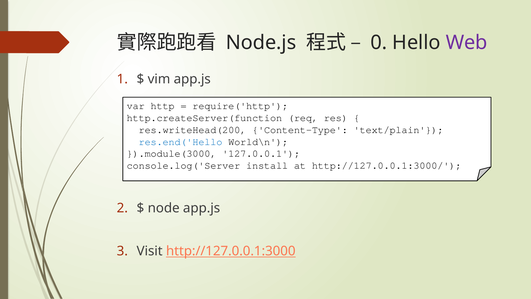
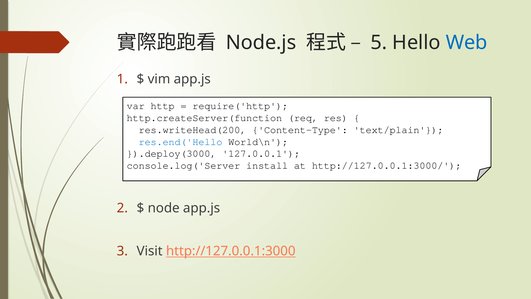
0: 0 -> 5
Web colour: purple -> blue
}).module(3000: }).module(3000 -> }).deploy(3000
